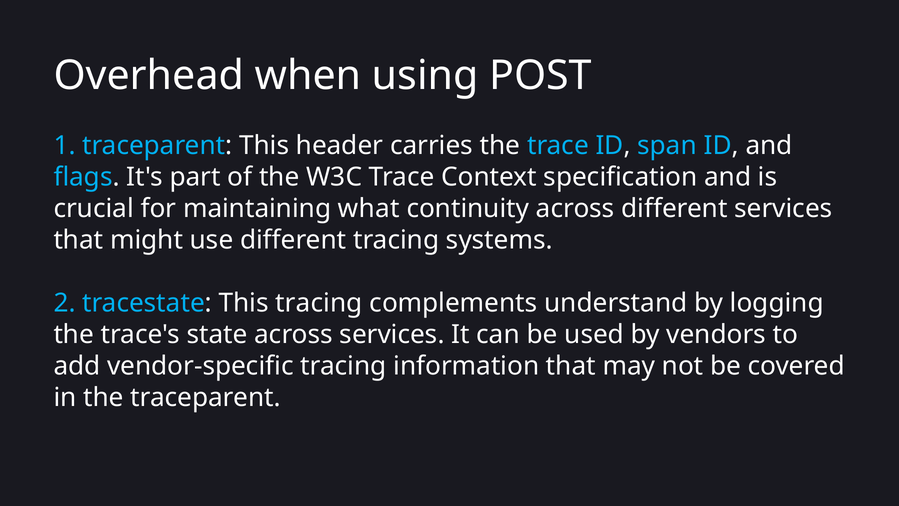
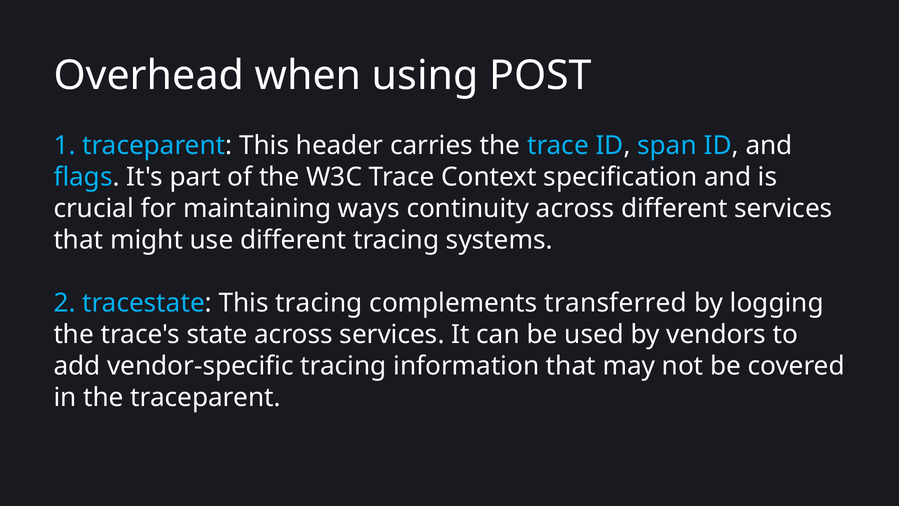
what: what -> ways
understand: understand -> transferred
